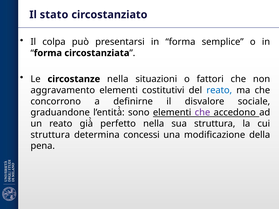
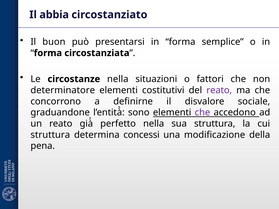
stato: stato -> abbia
colpa: colpa -> buon
aggravamento: aggravamento -> determinatore
reato at (219, 90) colour: blue -> purple
